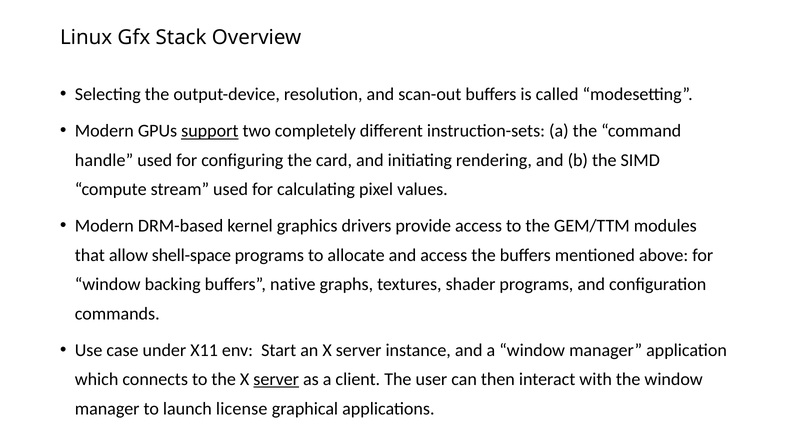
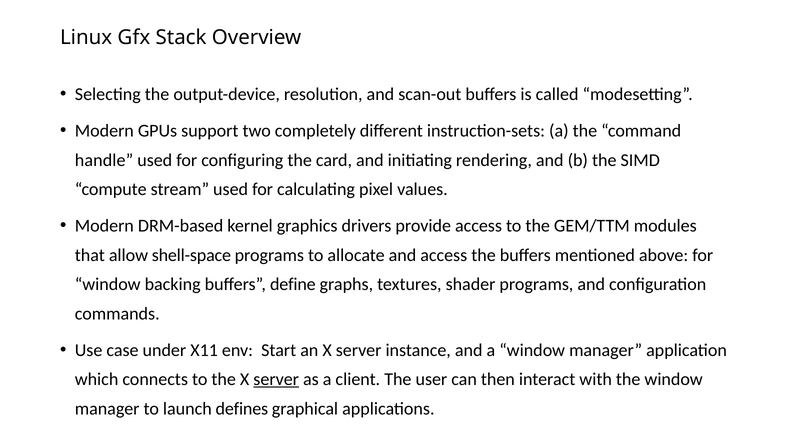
support underline: present -> none
native: native -> define
license: license -> defines
